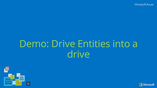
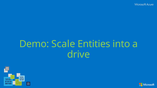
Demo Drive: Drive -> Scale
